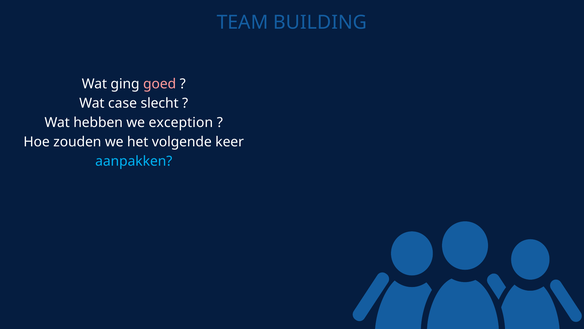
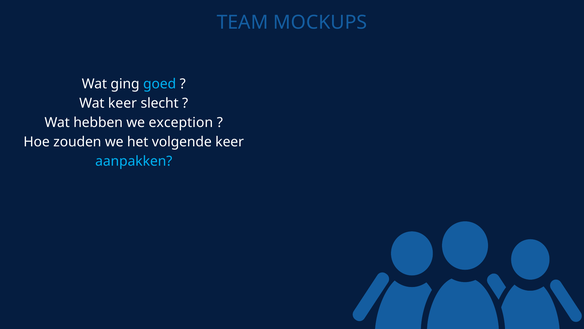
BUILDING: BUILDING -> MOCKUPS
goed colour: pink -> light blue
Wat case: case -> keer
